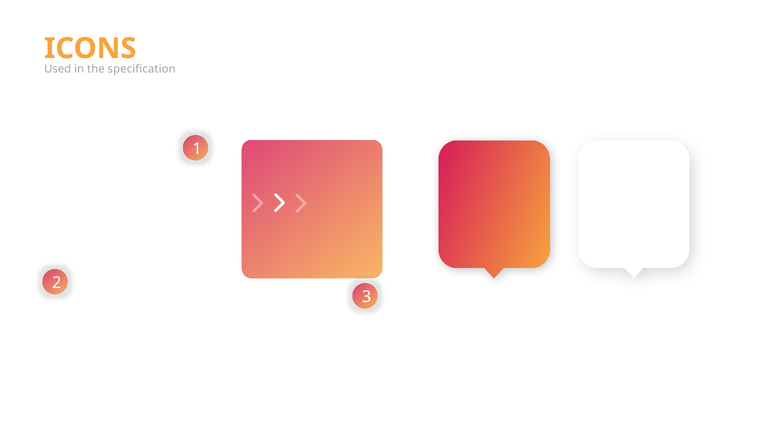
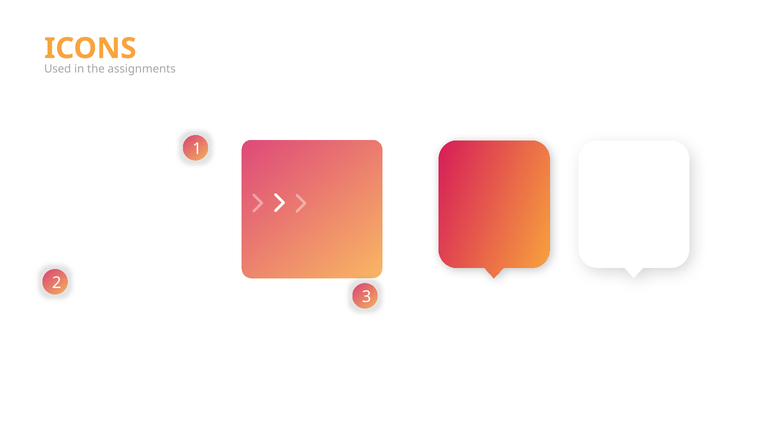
specification: specification -> assignments
